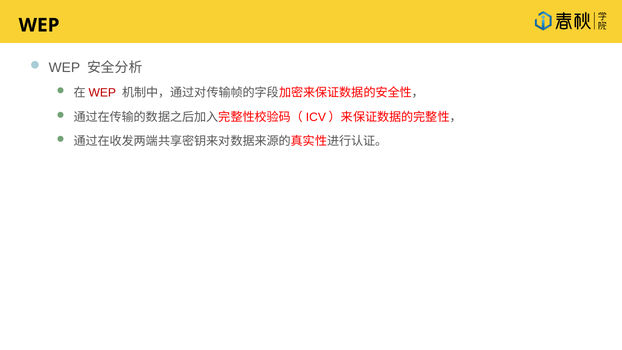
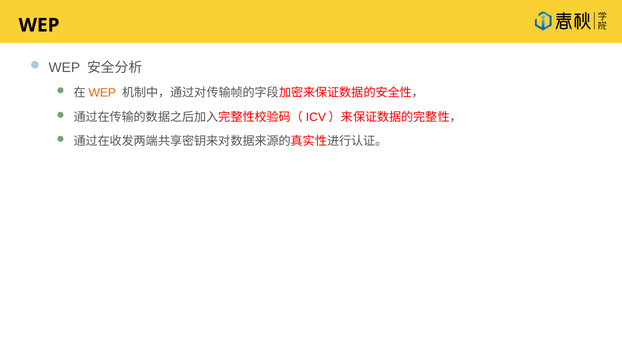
WEP at (102, 93) colour: red -> orange
